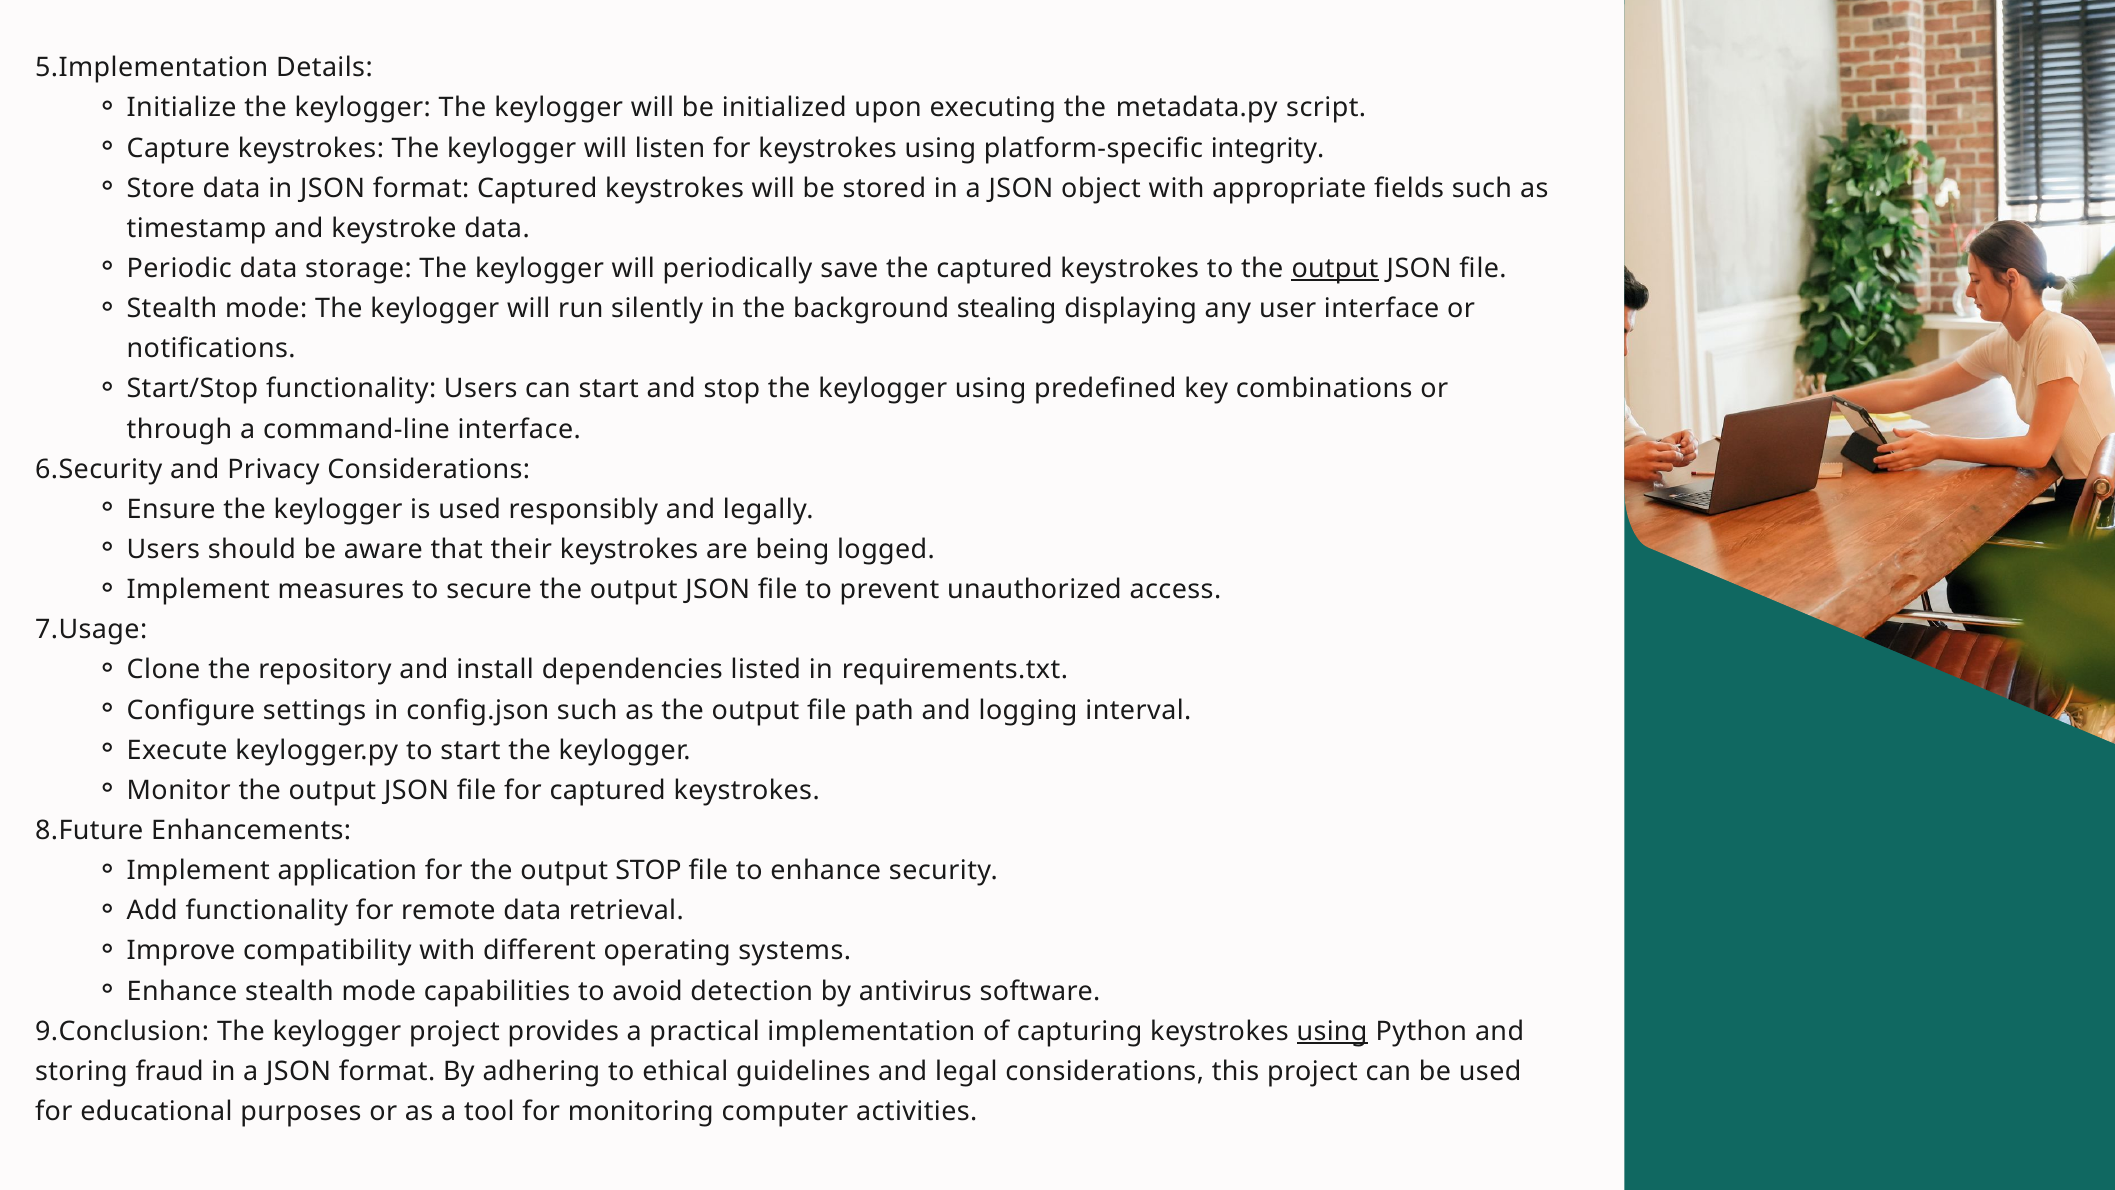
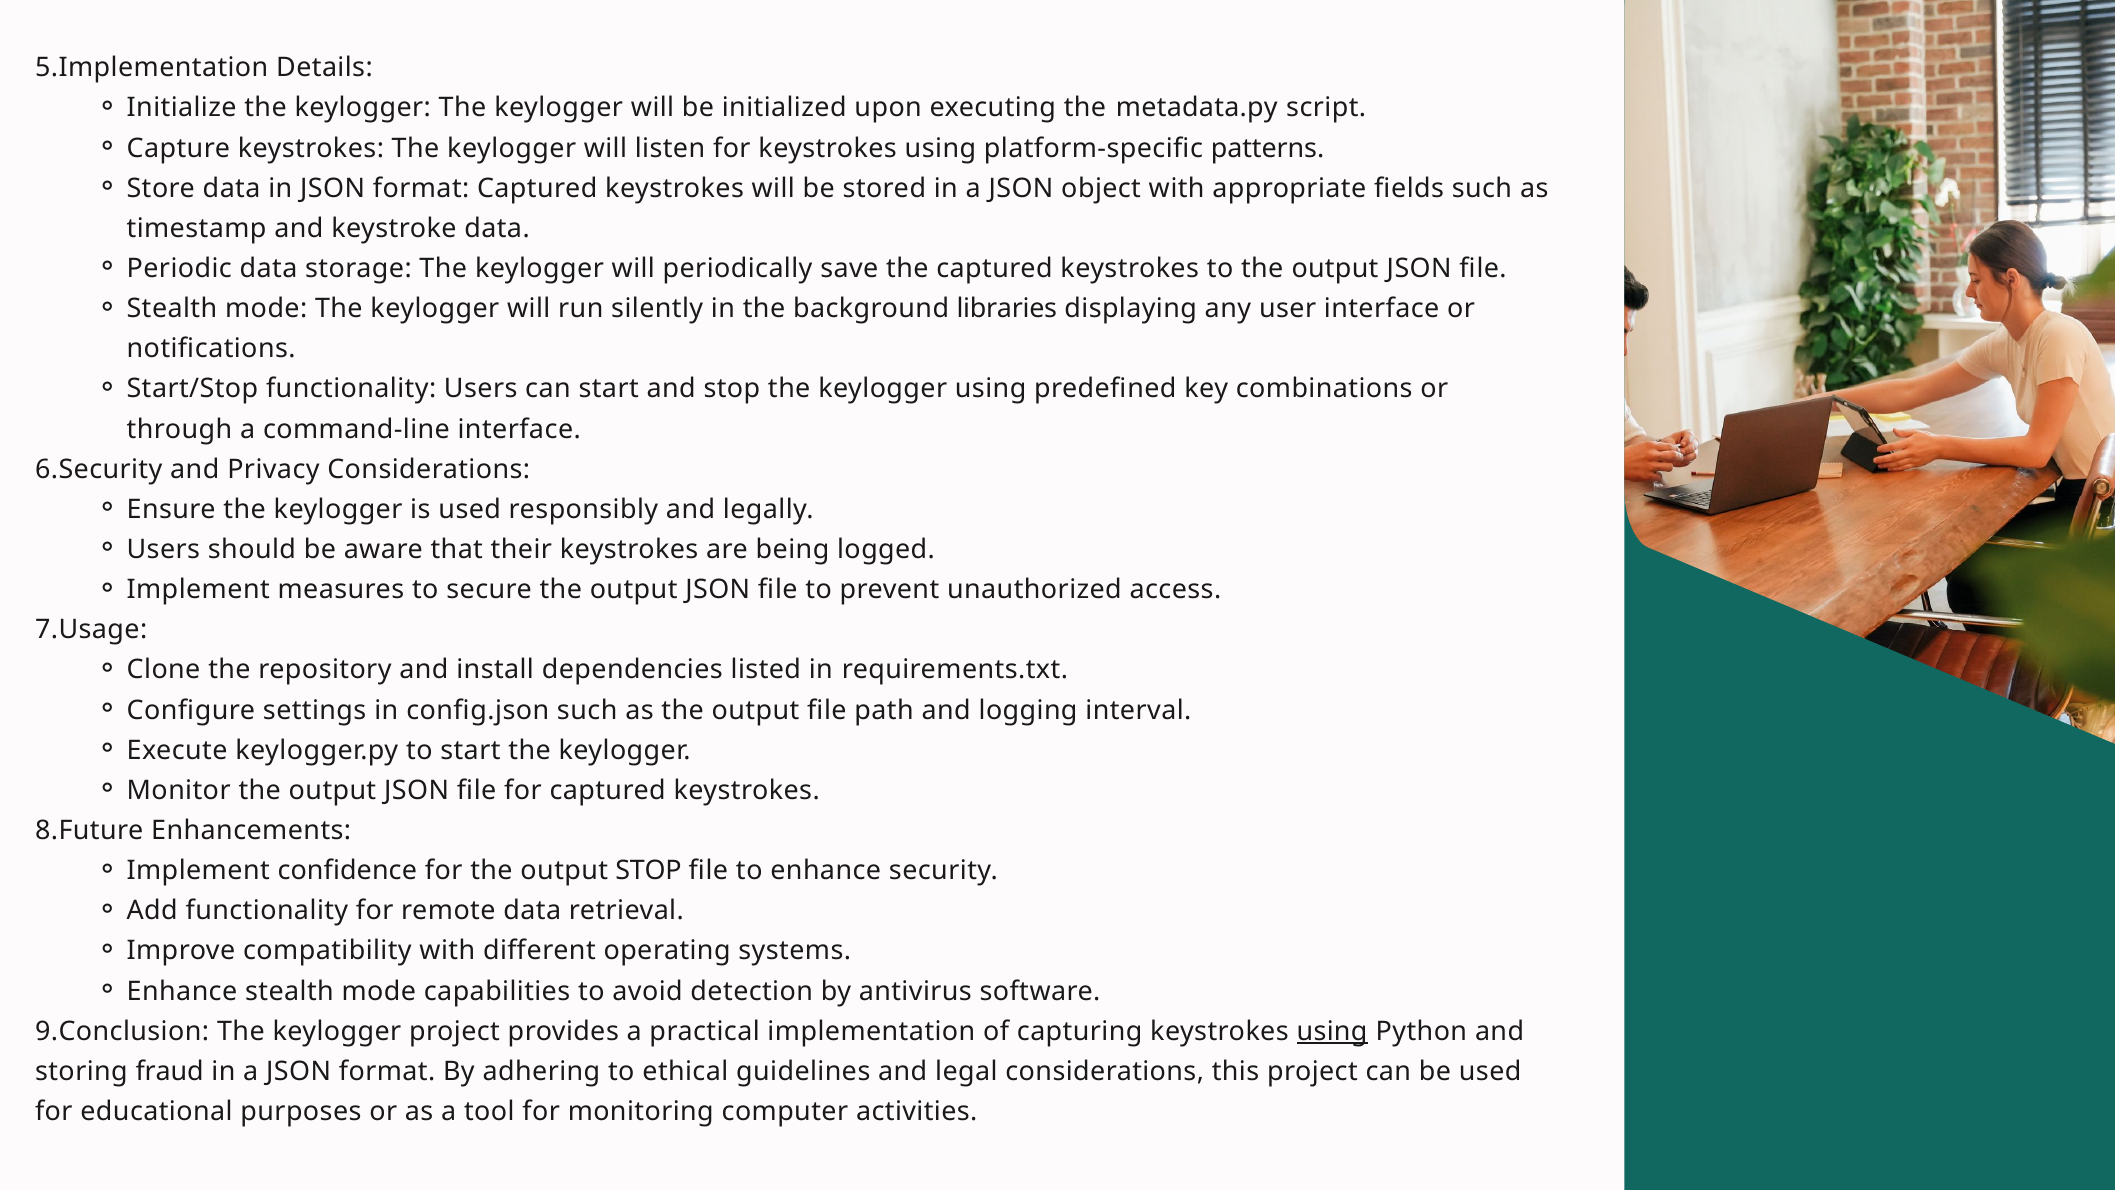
integrity: integrity -> patterns
output at (1335, 268) underline: present -> none
stealing: stealing -> libraries
application: application -> confidence
